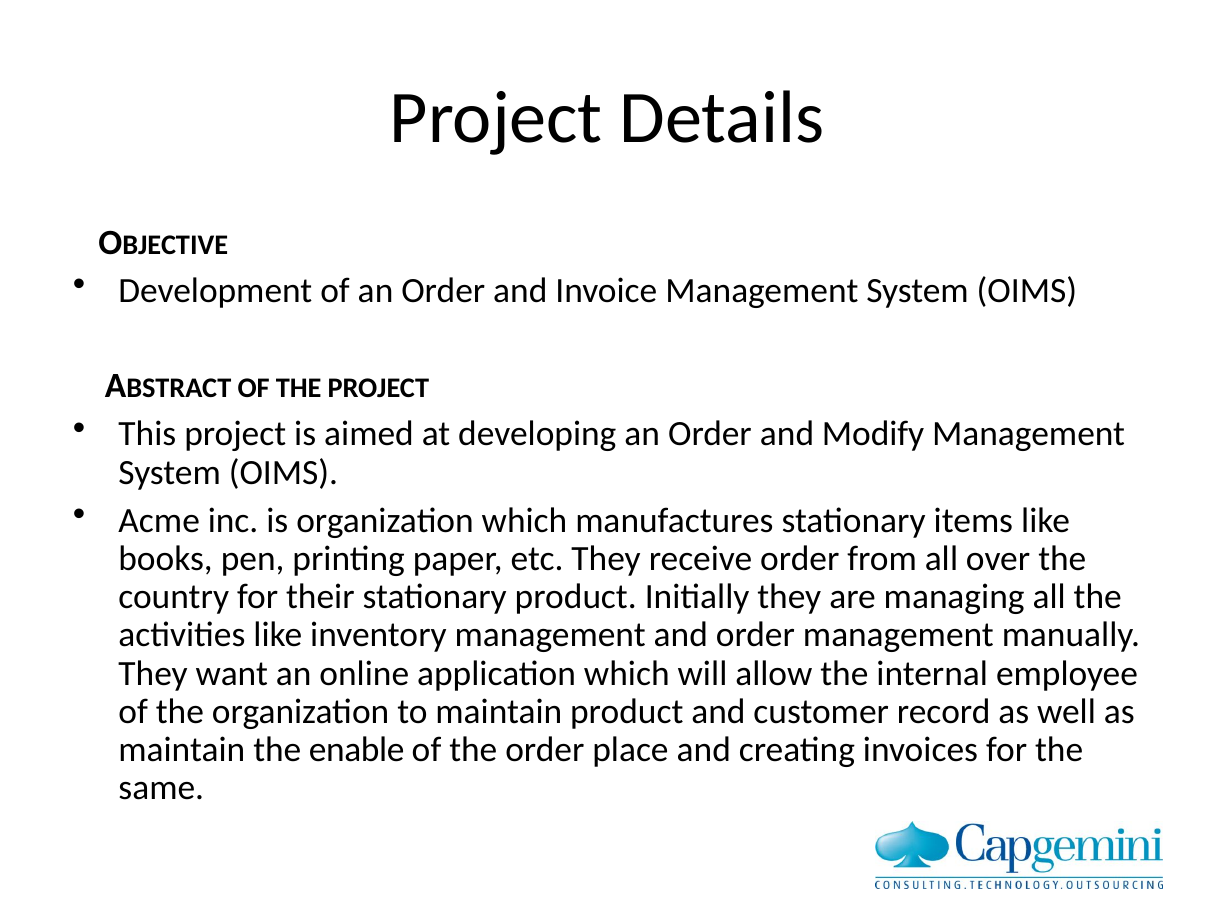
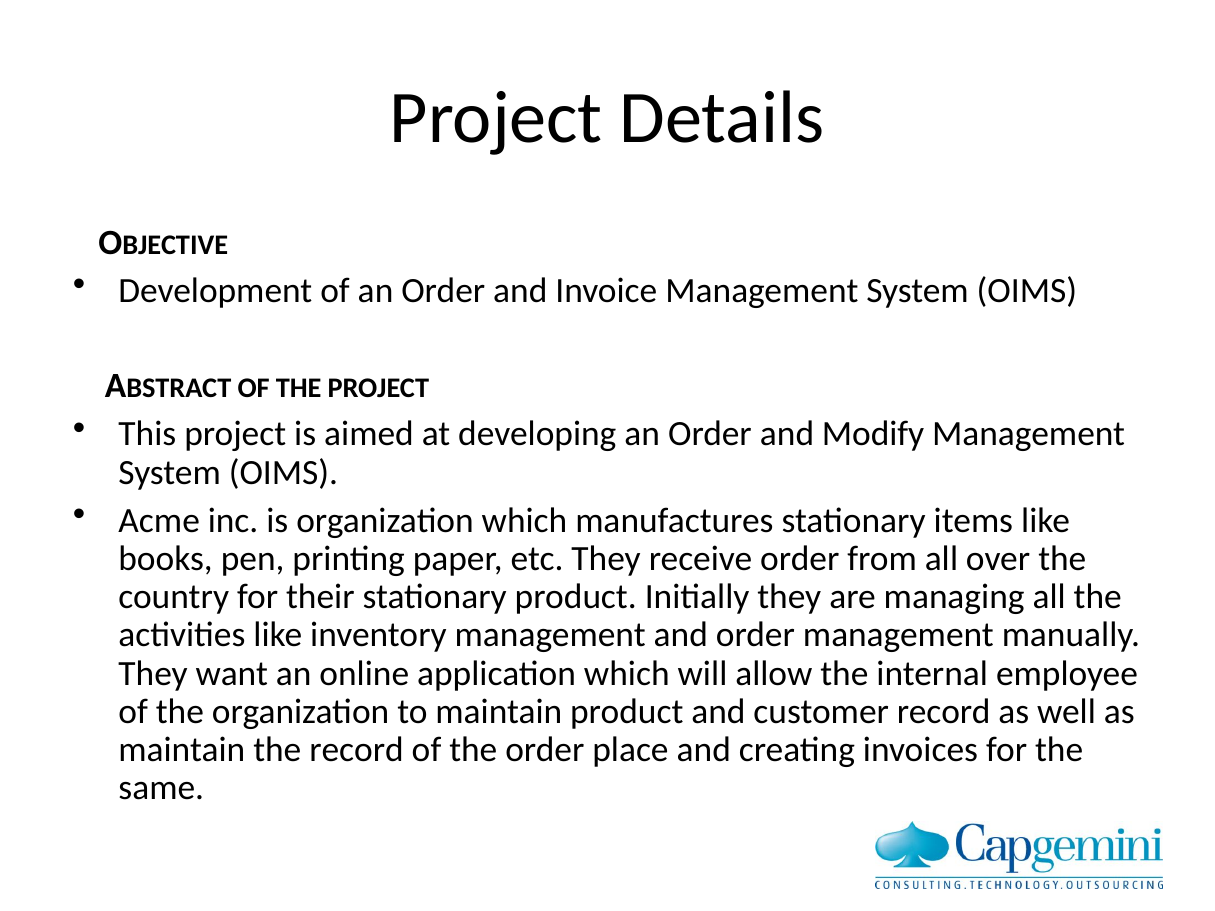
the enable: enable -> record
